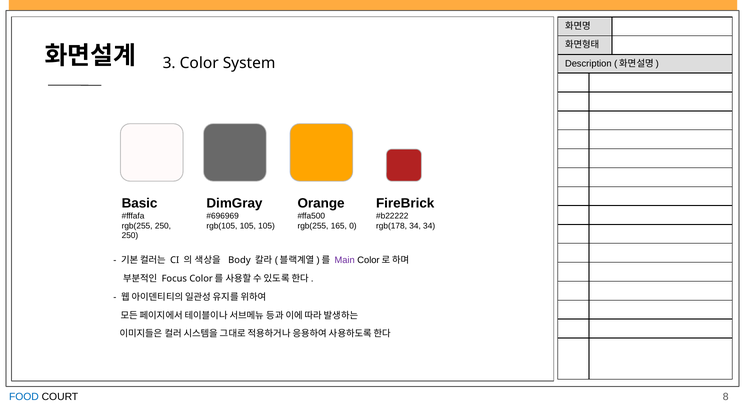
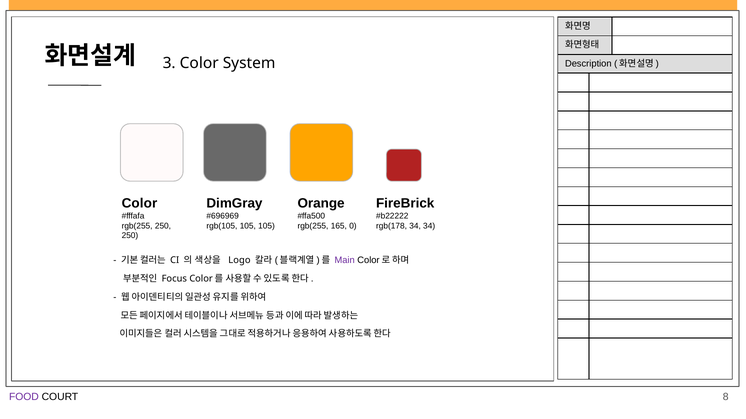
Basic at (140, 204): Basic -> Color
Body: Body -> Logo
FOOD colour: blue -> purple
